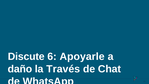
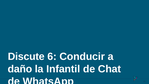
Apoyarle: Apoyarle -> Conducir
Través: Través -> Infantil
